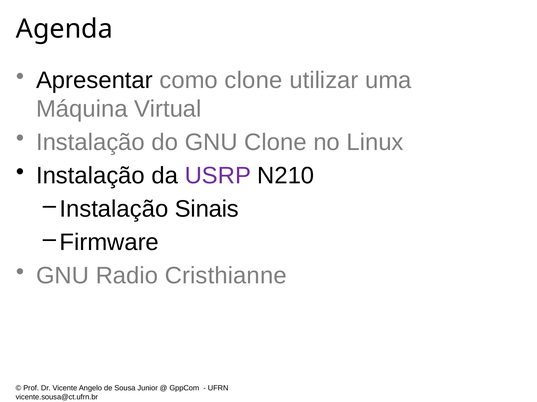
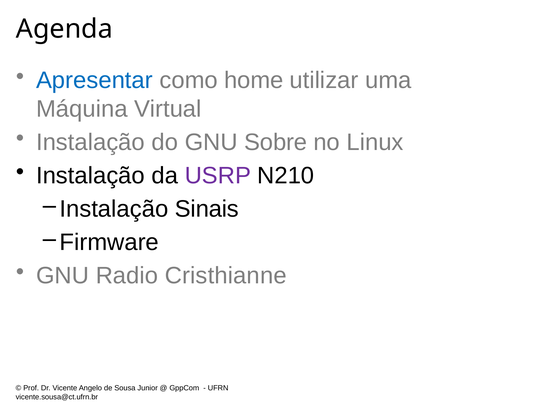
Apresentar colour: black -> blue
como clone: clone -> home
GNU Clone: Clone -> Sobre
